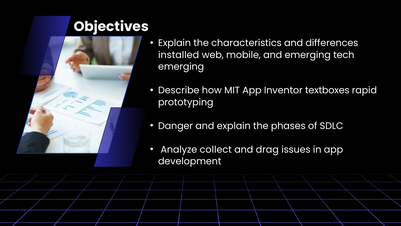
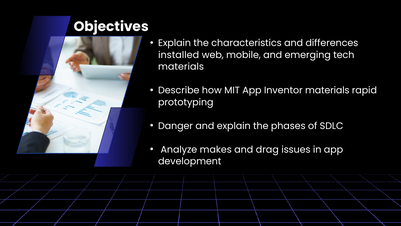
emerging at (181, 67): emerging -> materials
Inventor textboxes: textboxes -> materials
collect: collect -> makes
